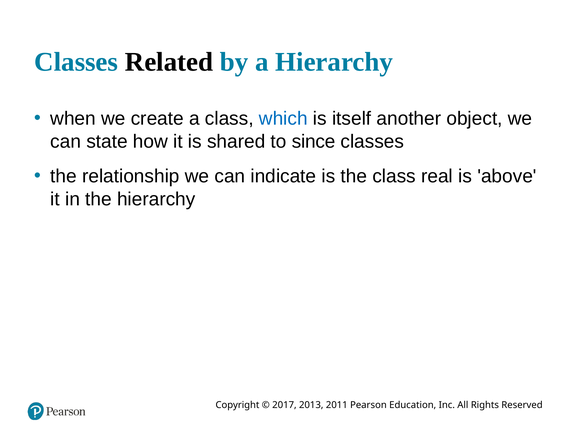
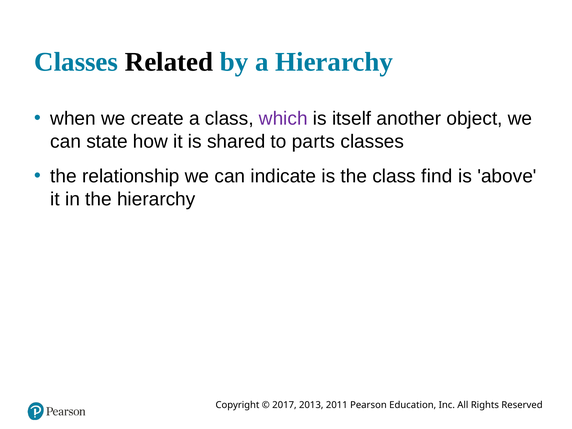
which colour: blue -> purple
since: since -> parts
real: real -> find
